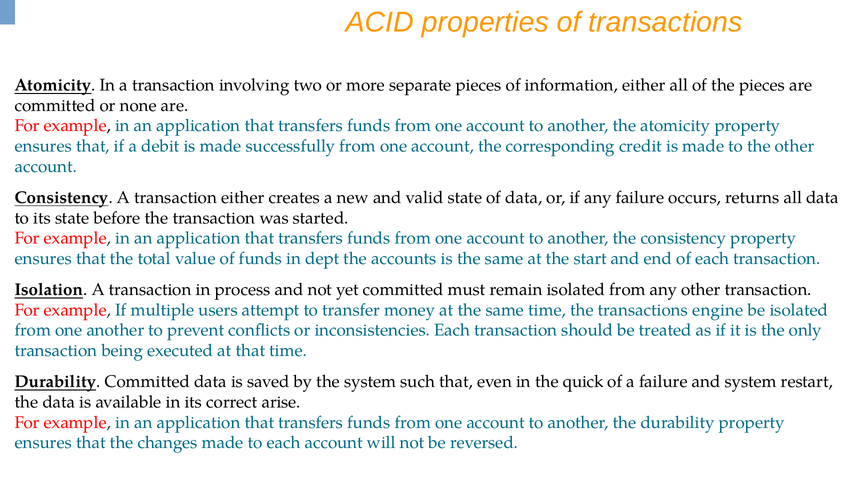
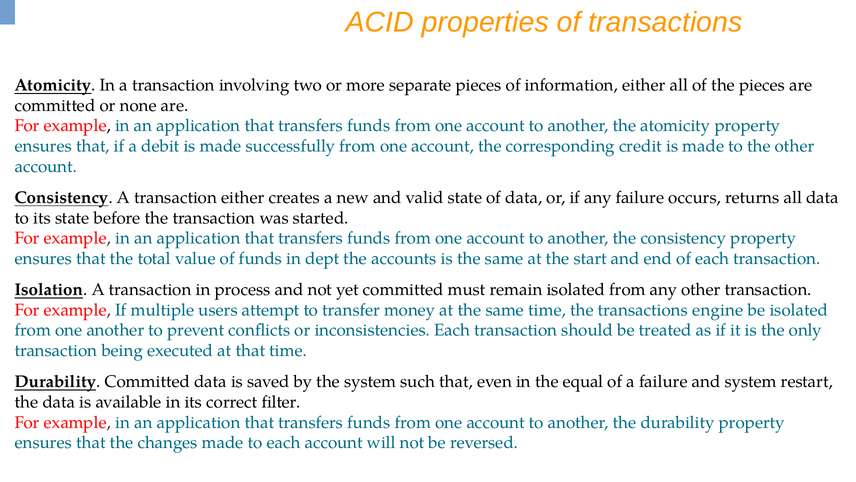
quick: quick -> equal
arise: arise -> filter
